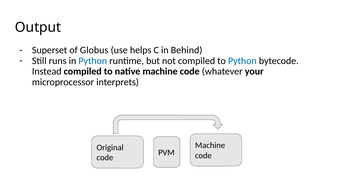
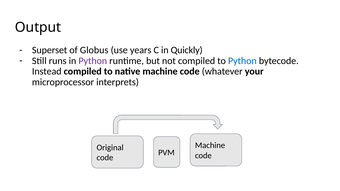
helps: helps -> years
Behind: Behind -> Quickly
Python at (93, 61) colour: blue -> purple
